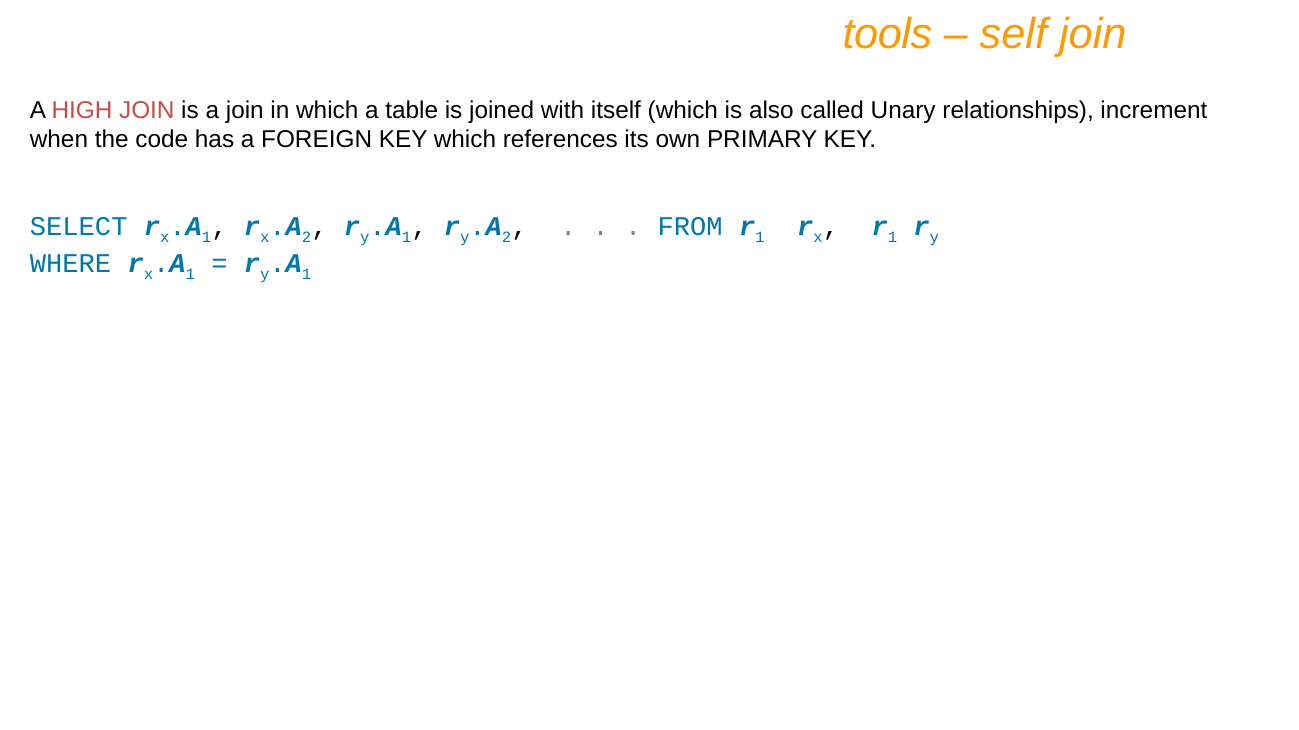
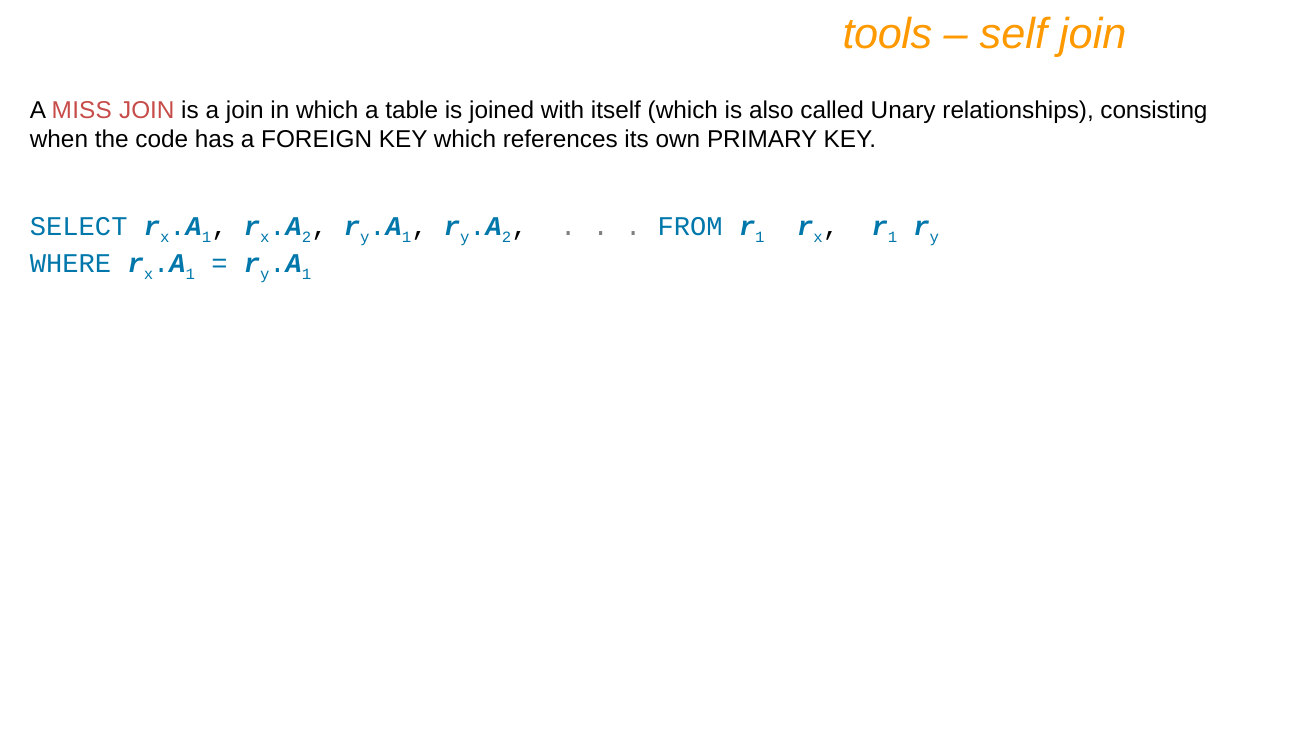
HIGH: HIGH -> MISS
increment: increment -> consisting
